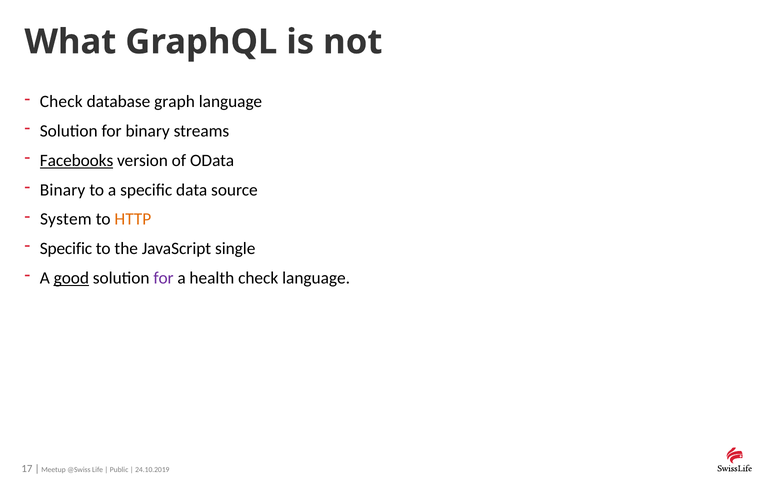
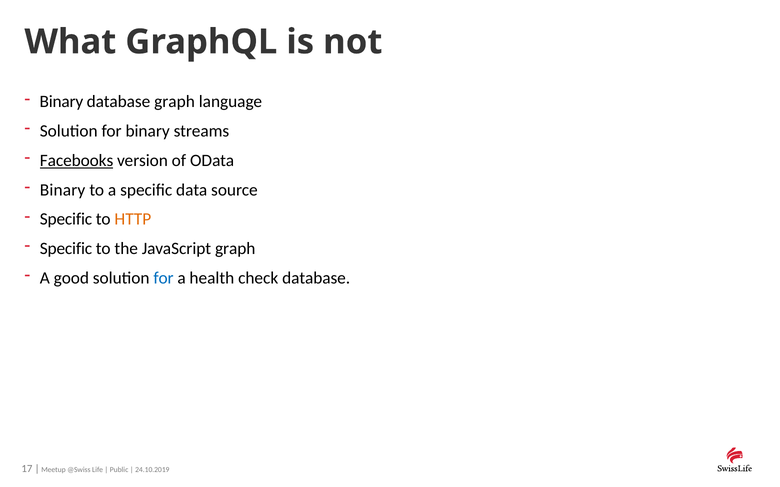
Check at (61, 102): Check -> Binary
System at (66, 219): System -> Specific
JavaScript single: single -> graph
good underline: present -> none
for at (163, 278) colour: purple -> blue
check language: language -> database
